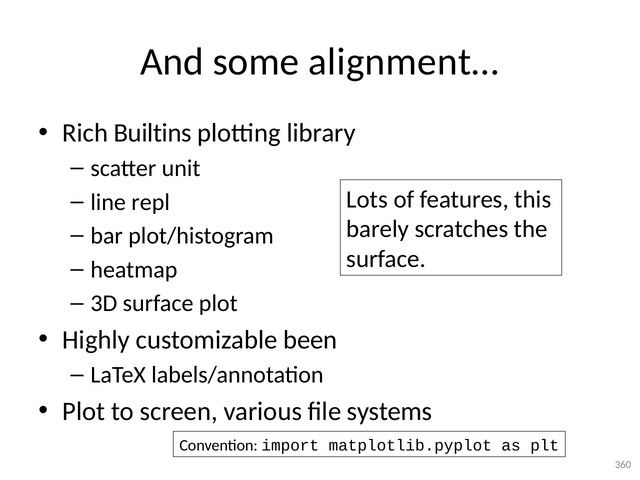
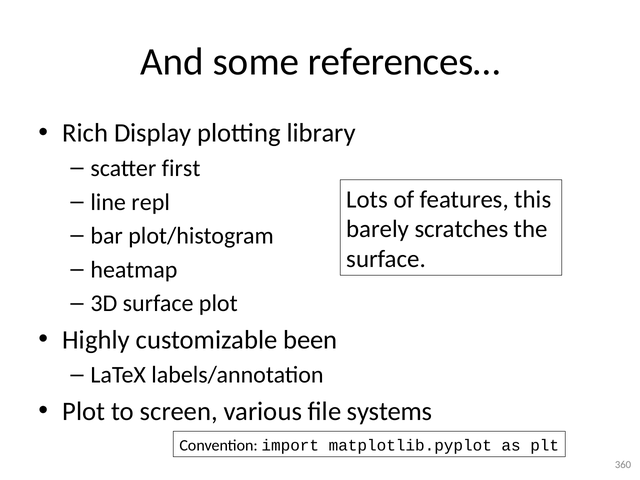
alignment…: alignment… -> references…
Builtins: Builtins -> Display
unit: unit -> first
